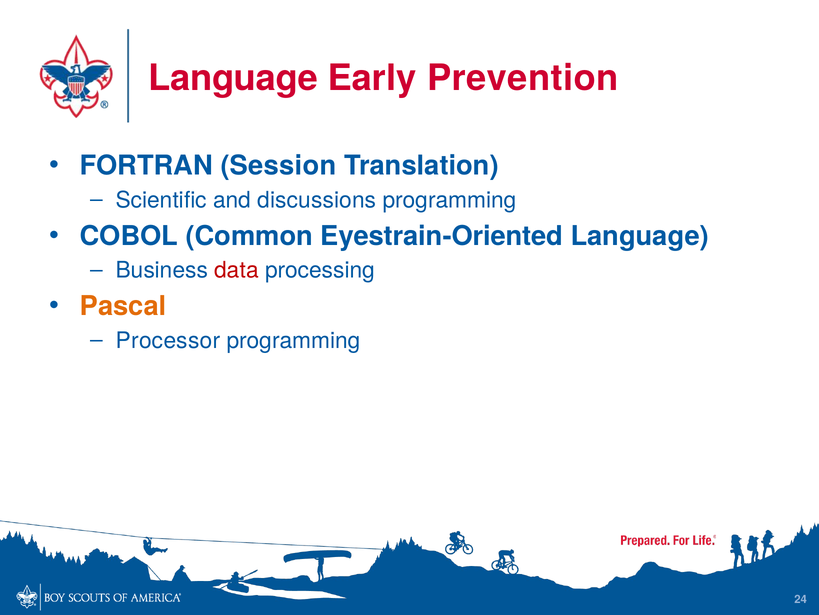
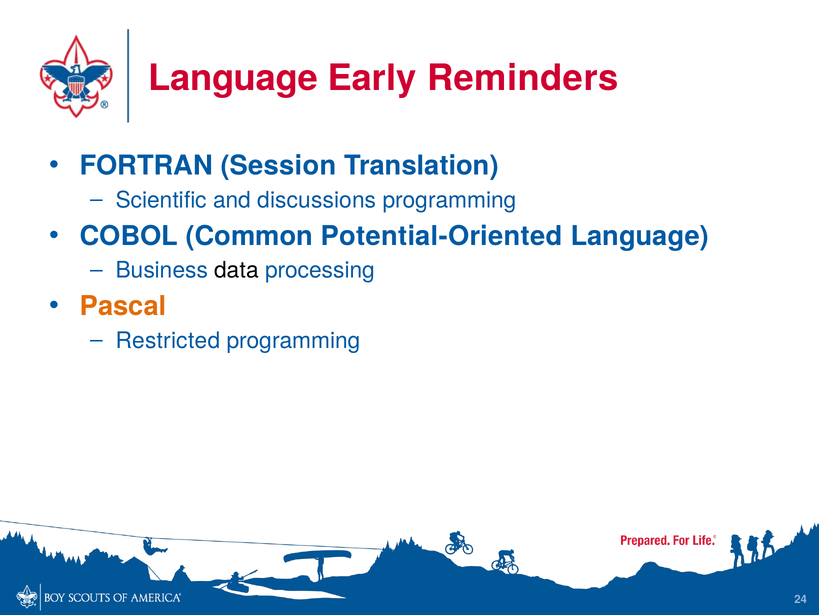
Prevention: Prevention -> Reminders
Eyestrain-Oriented: Eyestrain-Oriented -> Potential-Oriented
data colour: red -> black
Processor: Processor -> Restricted
